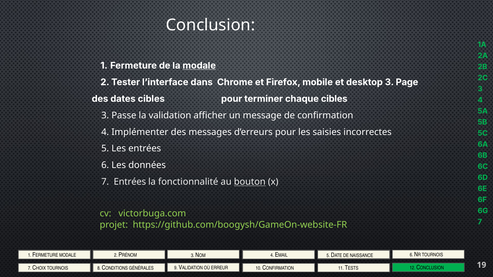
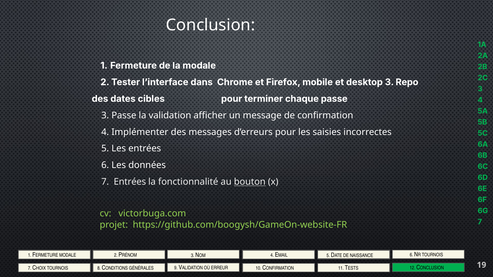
modale at (199, 66) underline: present -> none
Page: Page -> Repo
chaque cibles: cibles -> passe
